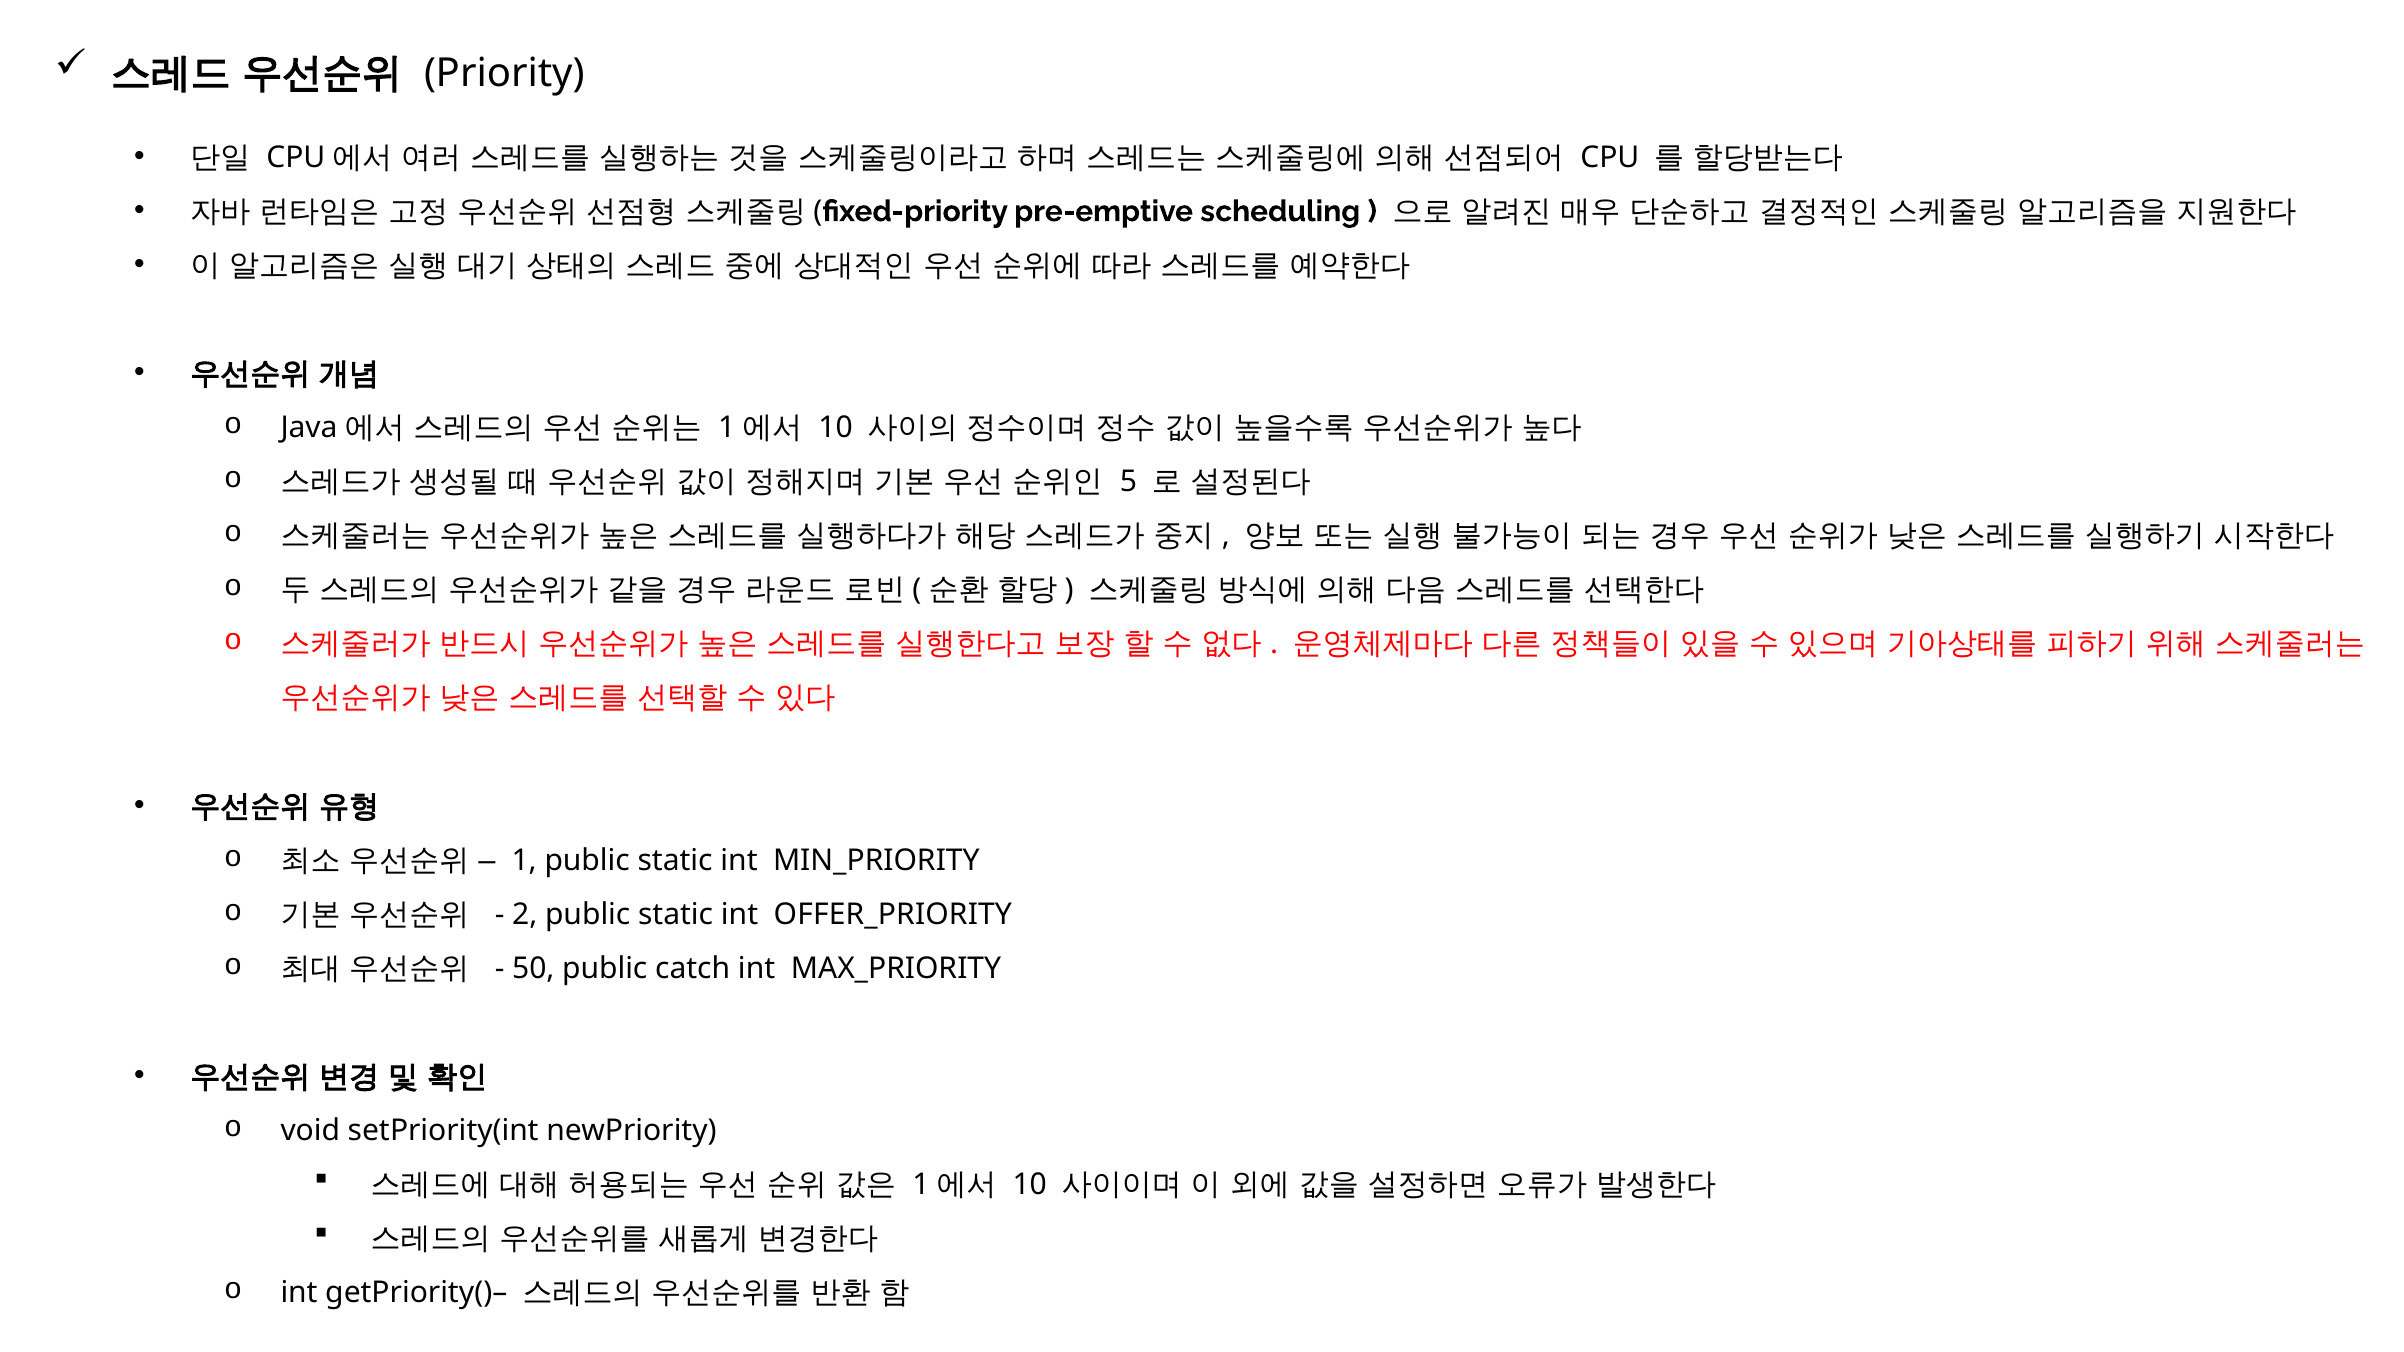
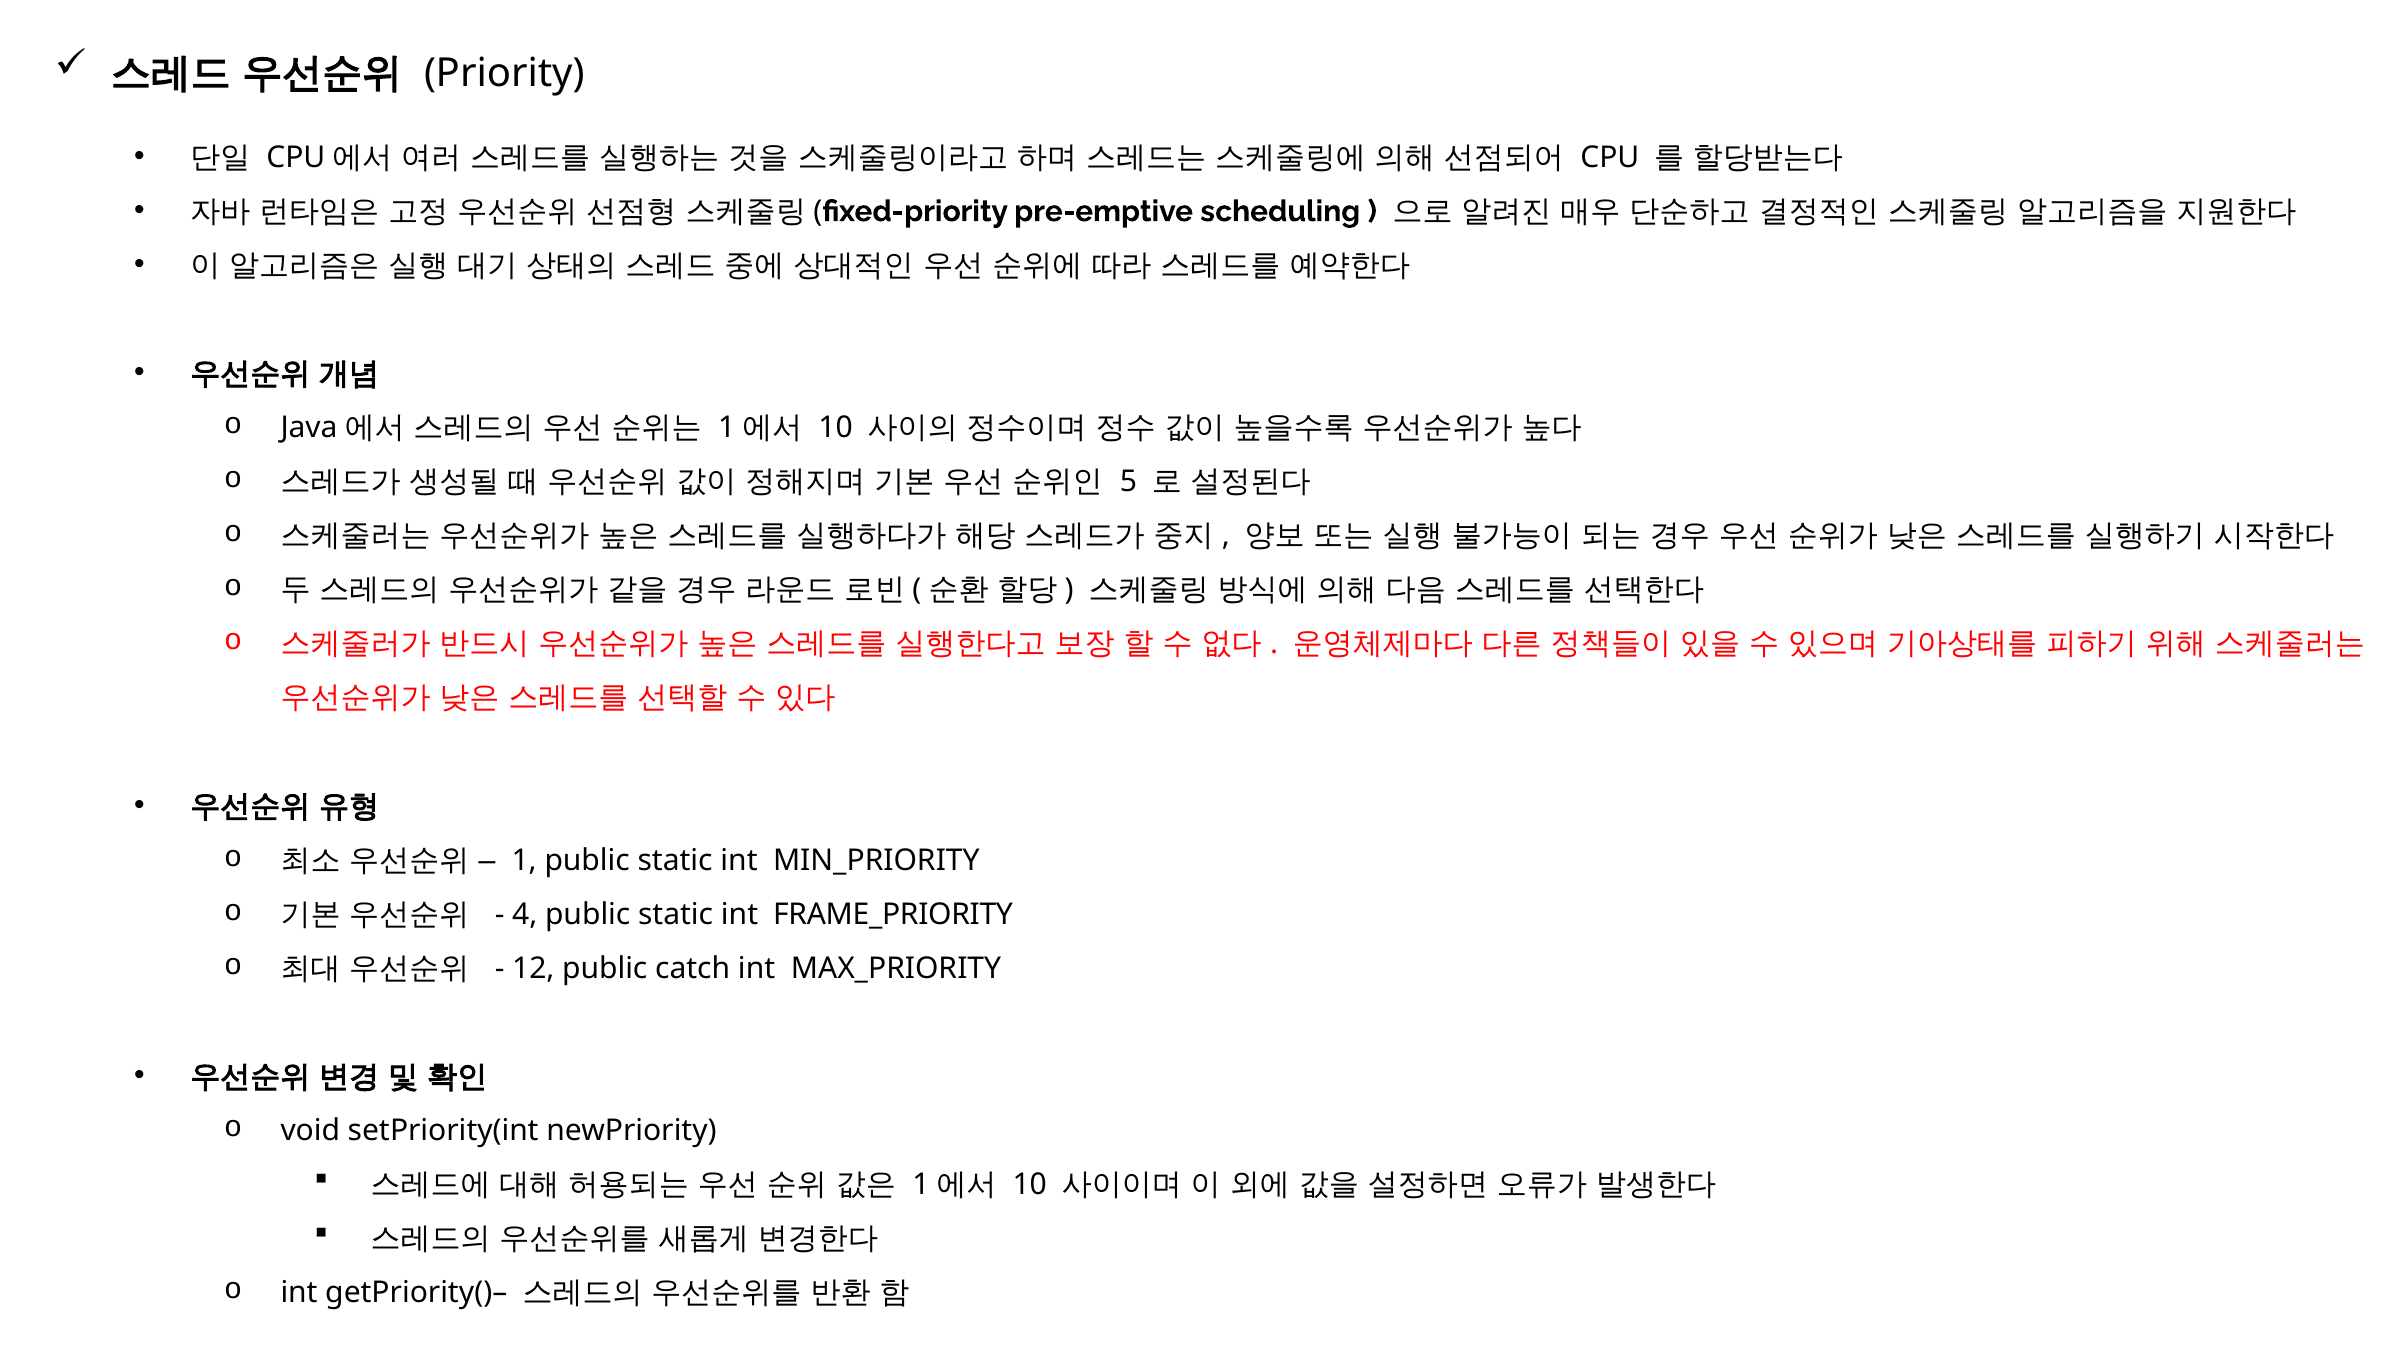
2: 2 -> 4
OFFER_PRIORITY: OFFER_PRIORITY -> FRAME_PRIORITY
50: 50 -> 12
